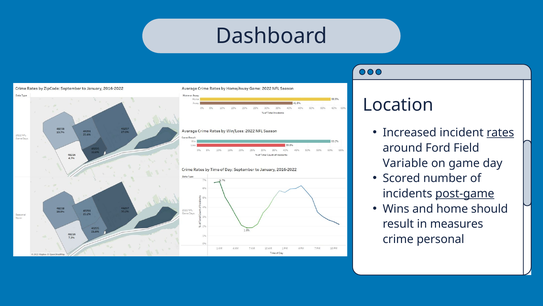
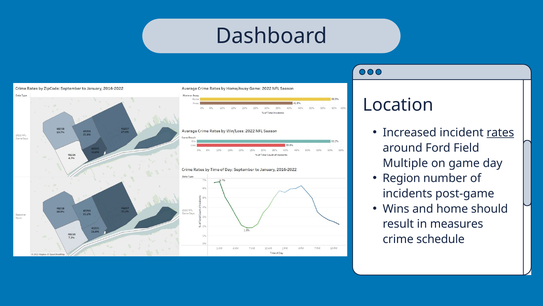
Variable: Variable -> Multiple
Scored: Scored -> Region
post-game underline: present -> none
personal: personal -> schedule
